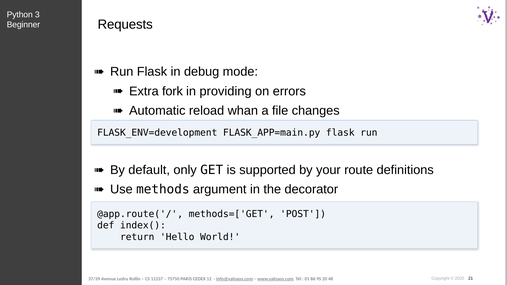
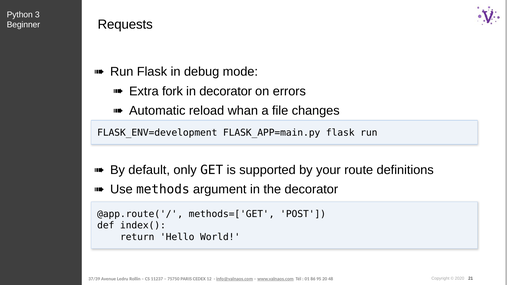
in providing: providing -> decorator
